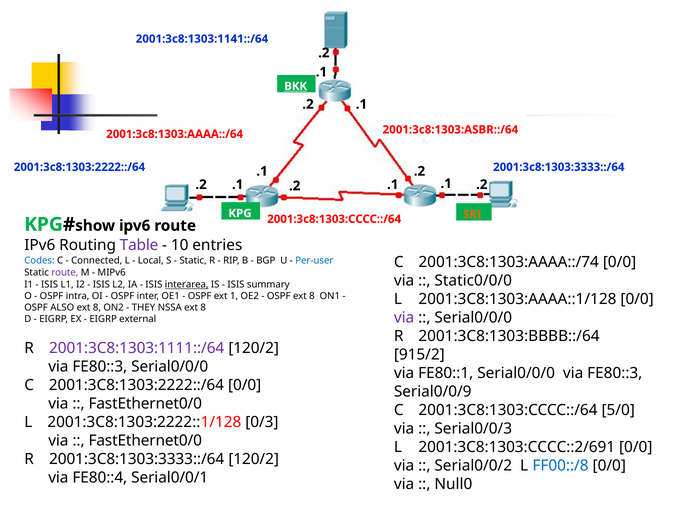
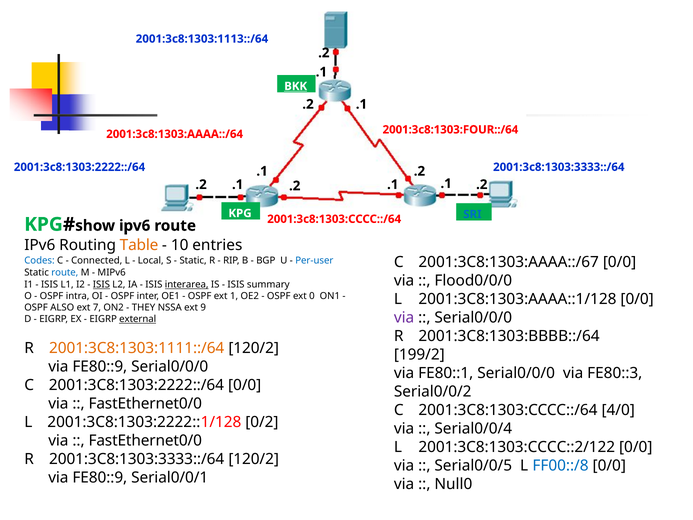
2001:3c8:1303:1141::/64: 2001:3c8:1303:1141::/64 -> 2001:3c8:1303:1113::/64
2001:3c8:1303:ASBR::/64: 2001:3c8:1303:ASBR::/64 -> 2001:3c8:1303:FOUR::/64
SRI colour: orange -> blue
Table colour: purple -> orange
2001:3C8:1303:AAAA::/74: 2001:3C8:1303:AAAA::/74 -> 2001:3C8:1303:AAAA::/67
route at (65, 273) colour: purple -> blue
Static0/0/0: Static0/0/0 -> Flood0/0/0
ISIS at (101, 284) underline: none -> present
OSPF ext 8: 8 -> 0
8 at (97, 307): 8 -> 7
NSSA ext 8: 8 -> 9
external underline: none -> present
2001:3C8:1303:1111::/64 colour: purple -> orange
915/2: 915/2 -> 199/2
FE80::3 at (100, 367): FE80::3 -> FE80::9
Serial0/0/9: Serial0/0/9 -> Serial0/0/2
5/0: 5/0 -> 4/0
0/3: 0/3 -> 0/2
Serial0/0/3: Serial0/0/3 -> Serial0/0/4
2001:3C8:1303:CCCC::2/691: 2001:3C8:1303:CCCC::2/691 -> 2001:3C8:1303:CCCC::2/122
Serial0/0/2: Serial0/0/2 -> Serial0/0/5
FE80::4 at (100, 477): FE80::4 -> FE80::9
